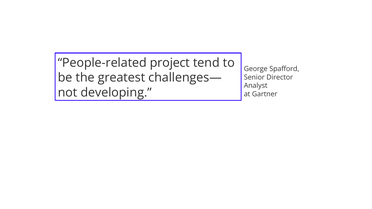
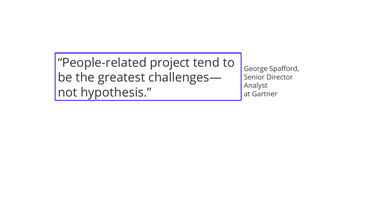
developing: developing -> hypothesis
